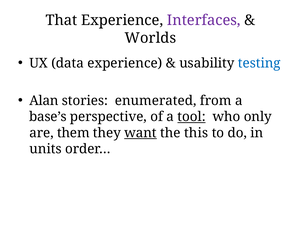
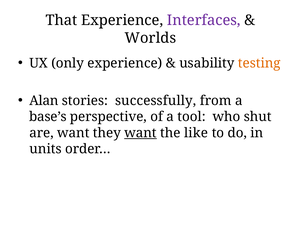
data: data -> only
testing colour: blue -> orange
enumerated: enumerated -> successfully
tool underline: present -> none
only: only -> shut
are them: them -> want
this: this -> like
